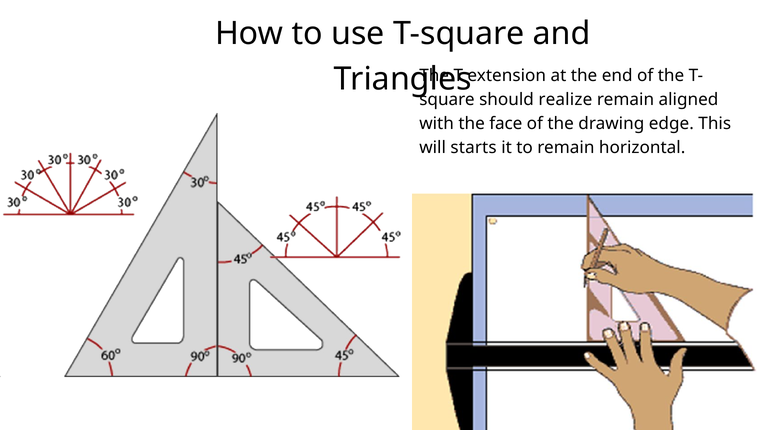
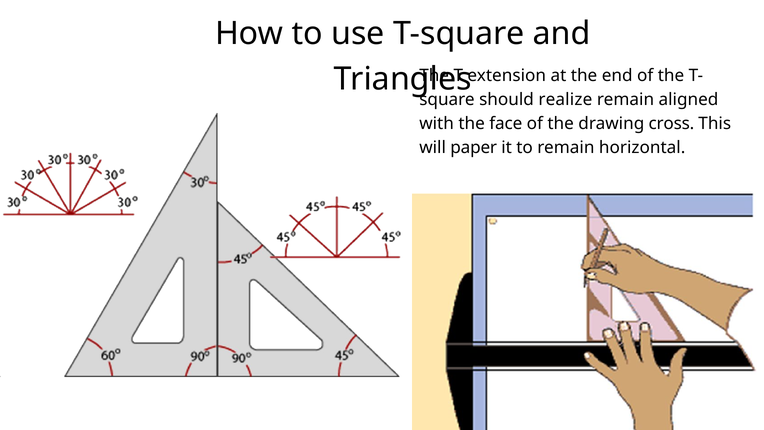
edge: edge -> cross
starts: starts -> paper
